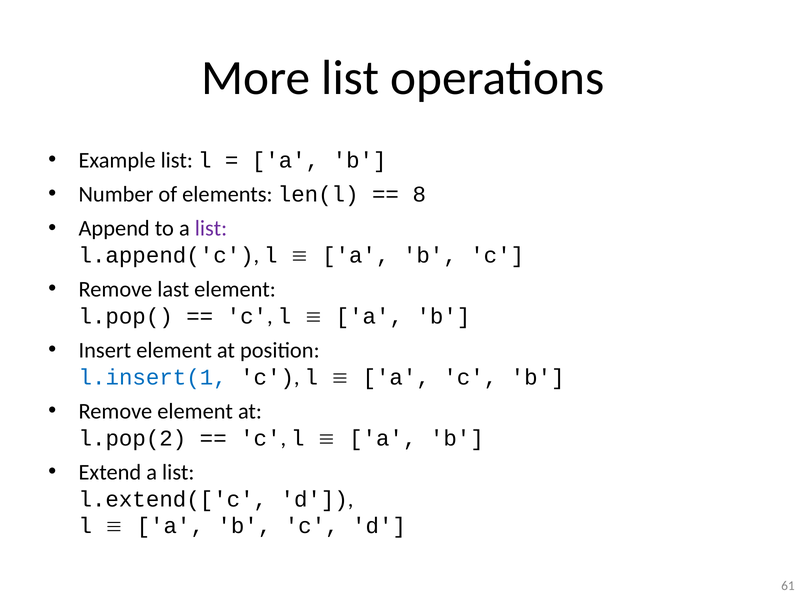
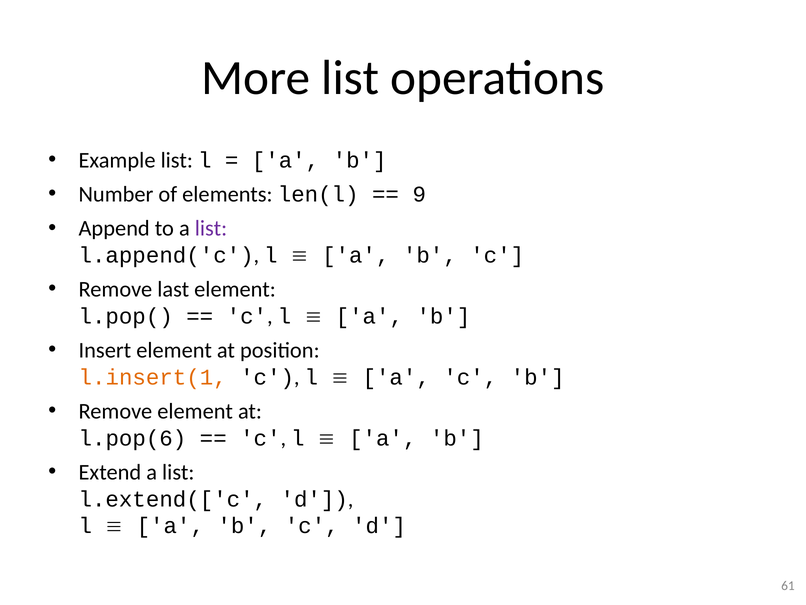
8: 8 -> 9
l.insert(1 colour: blue -> orange
l.pop(2: l.pop(2 -> l.pop(6
